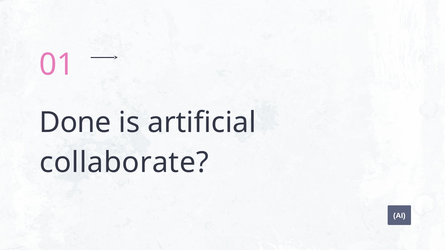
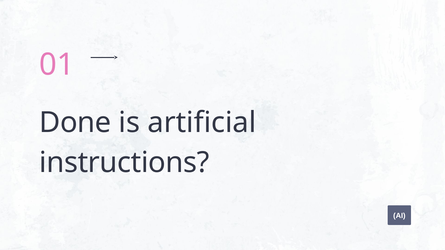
collaborate: collaborate -> instructions
